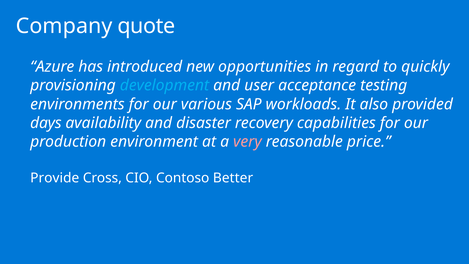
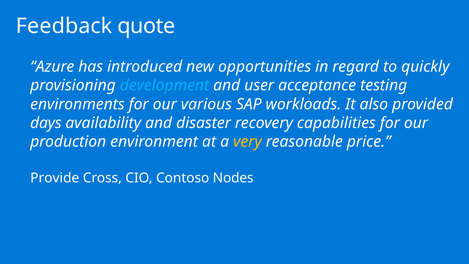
Company: Company -> Feedback
very colour: pink -> yellow
Better: Better -> Nodes
